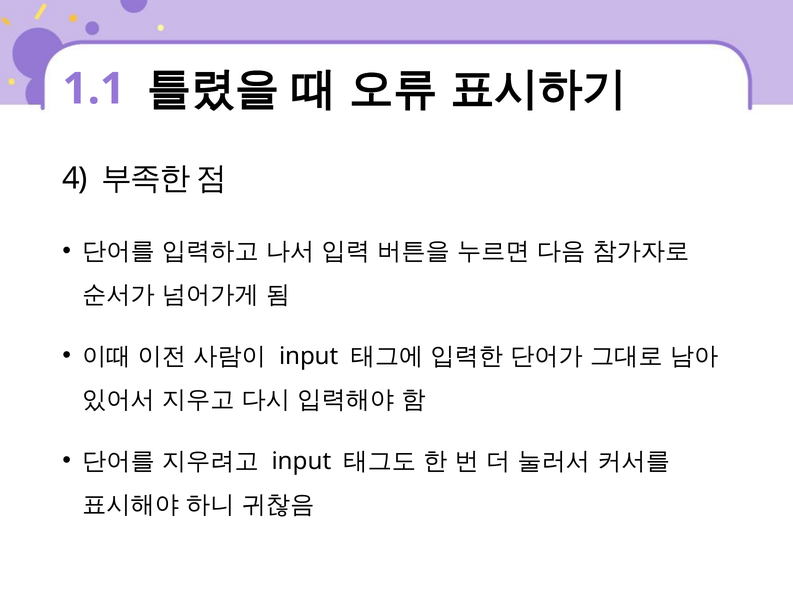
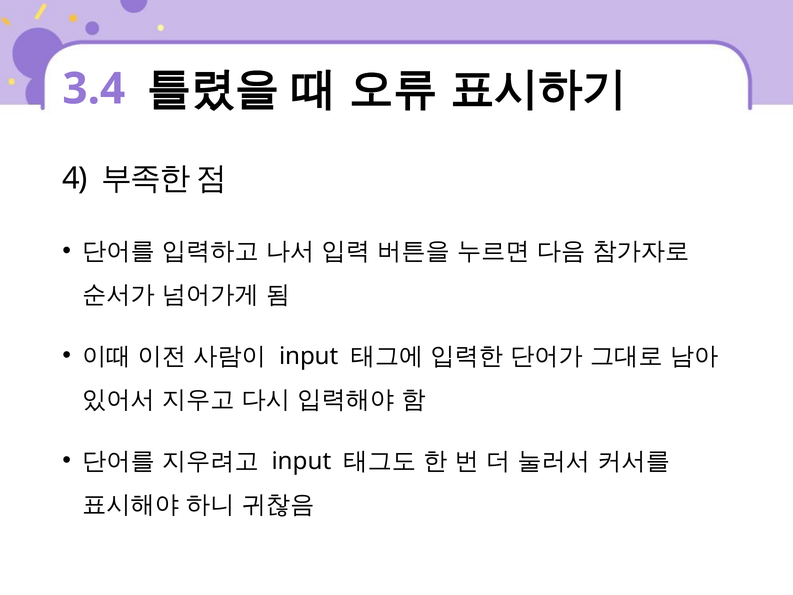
1.1: 1.1 -> 3.4
